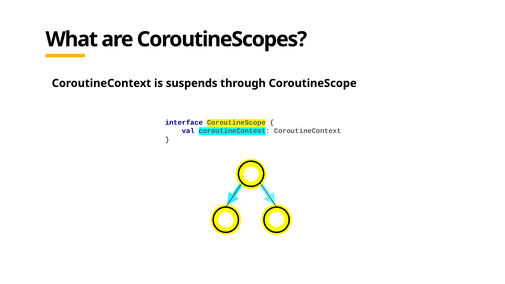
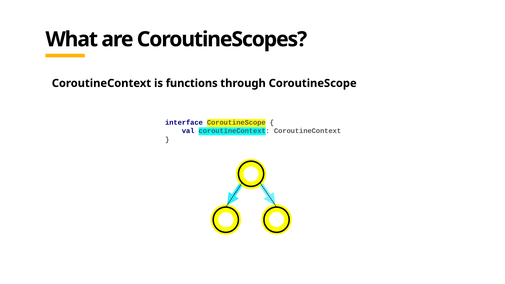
suspends: suspends -> functions
